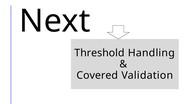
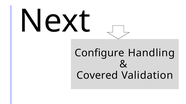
Threshold: Threshold -> Configure
